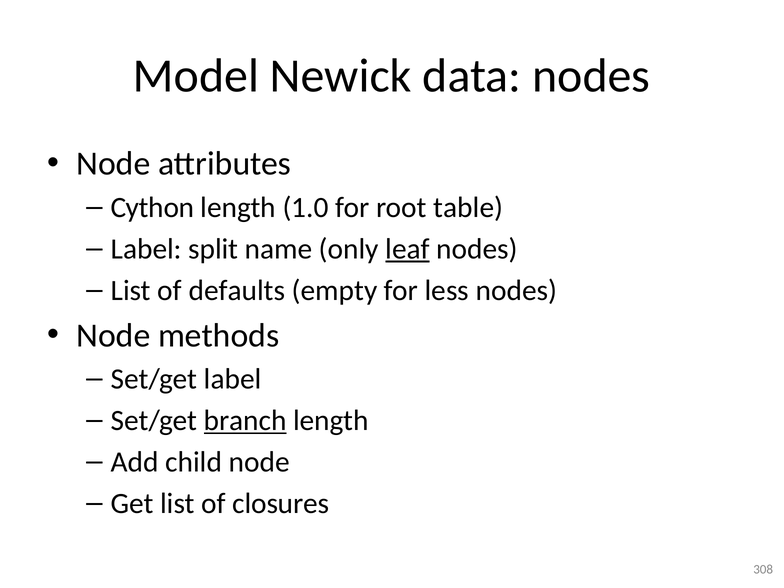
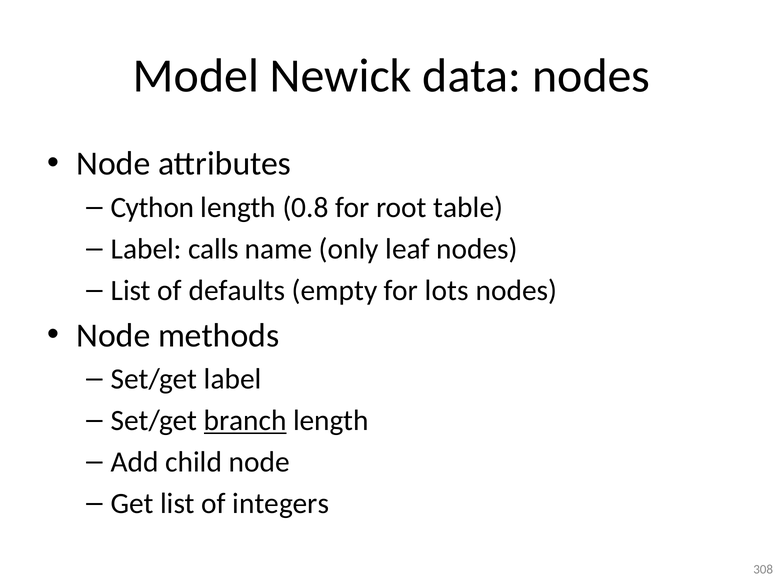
1.0: 1.0 -> 0.8
split: split -> calls
leaf underline: present -> none
less: less -> lots
closures: closures -> integers
